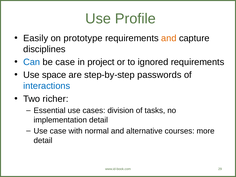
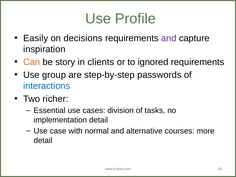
prototype: prototype -> decisions
and at (169, 38) colour: orange -> purple
disciplines: disciplines -> inspiration
Can colour: blue -> orange
be case: case -> story
project: project -> clients
space: space -> group
